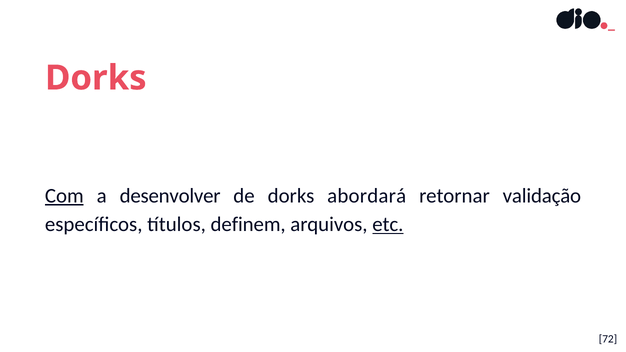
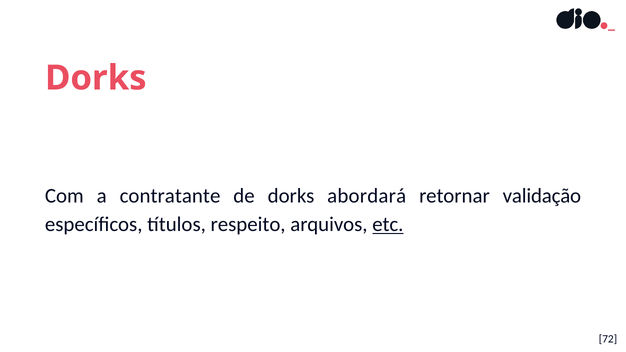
Com underline: present -> none
desenvolver: desenvolver -> contratante
definem: definem -> respeito
